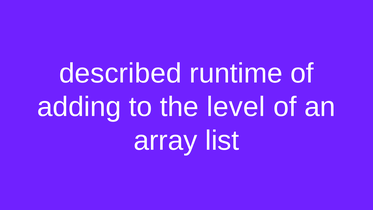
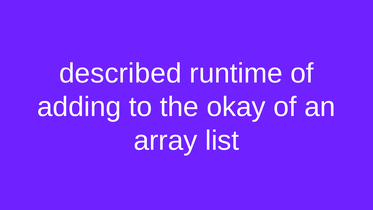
level: level -> okay
